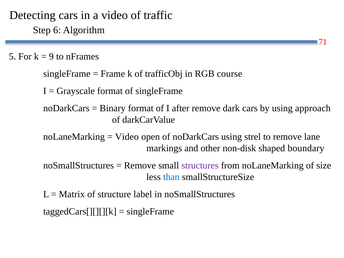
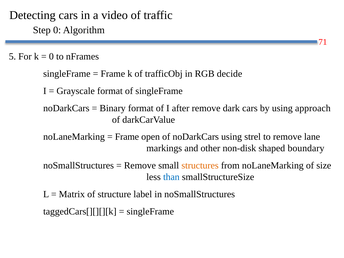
Step 6: 6 -> 0
9 at (51, 57): 9 -> 0
course: course -> decide
Video at (127, 137): Video -> Frame
structures colour: purple -> orange
